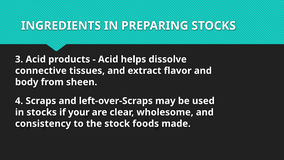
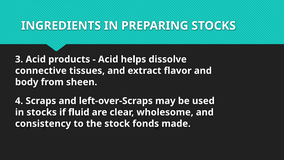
your: your -> fluid
foods: foods -> fonds
